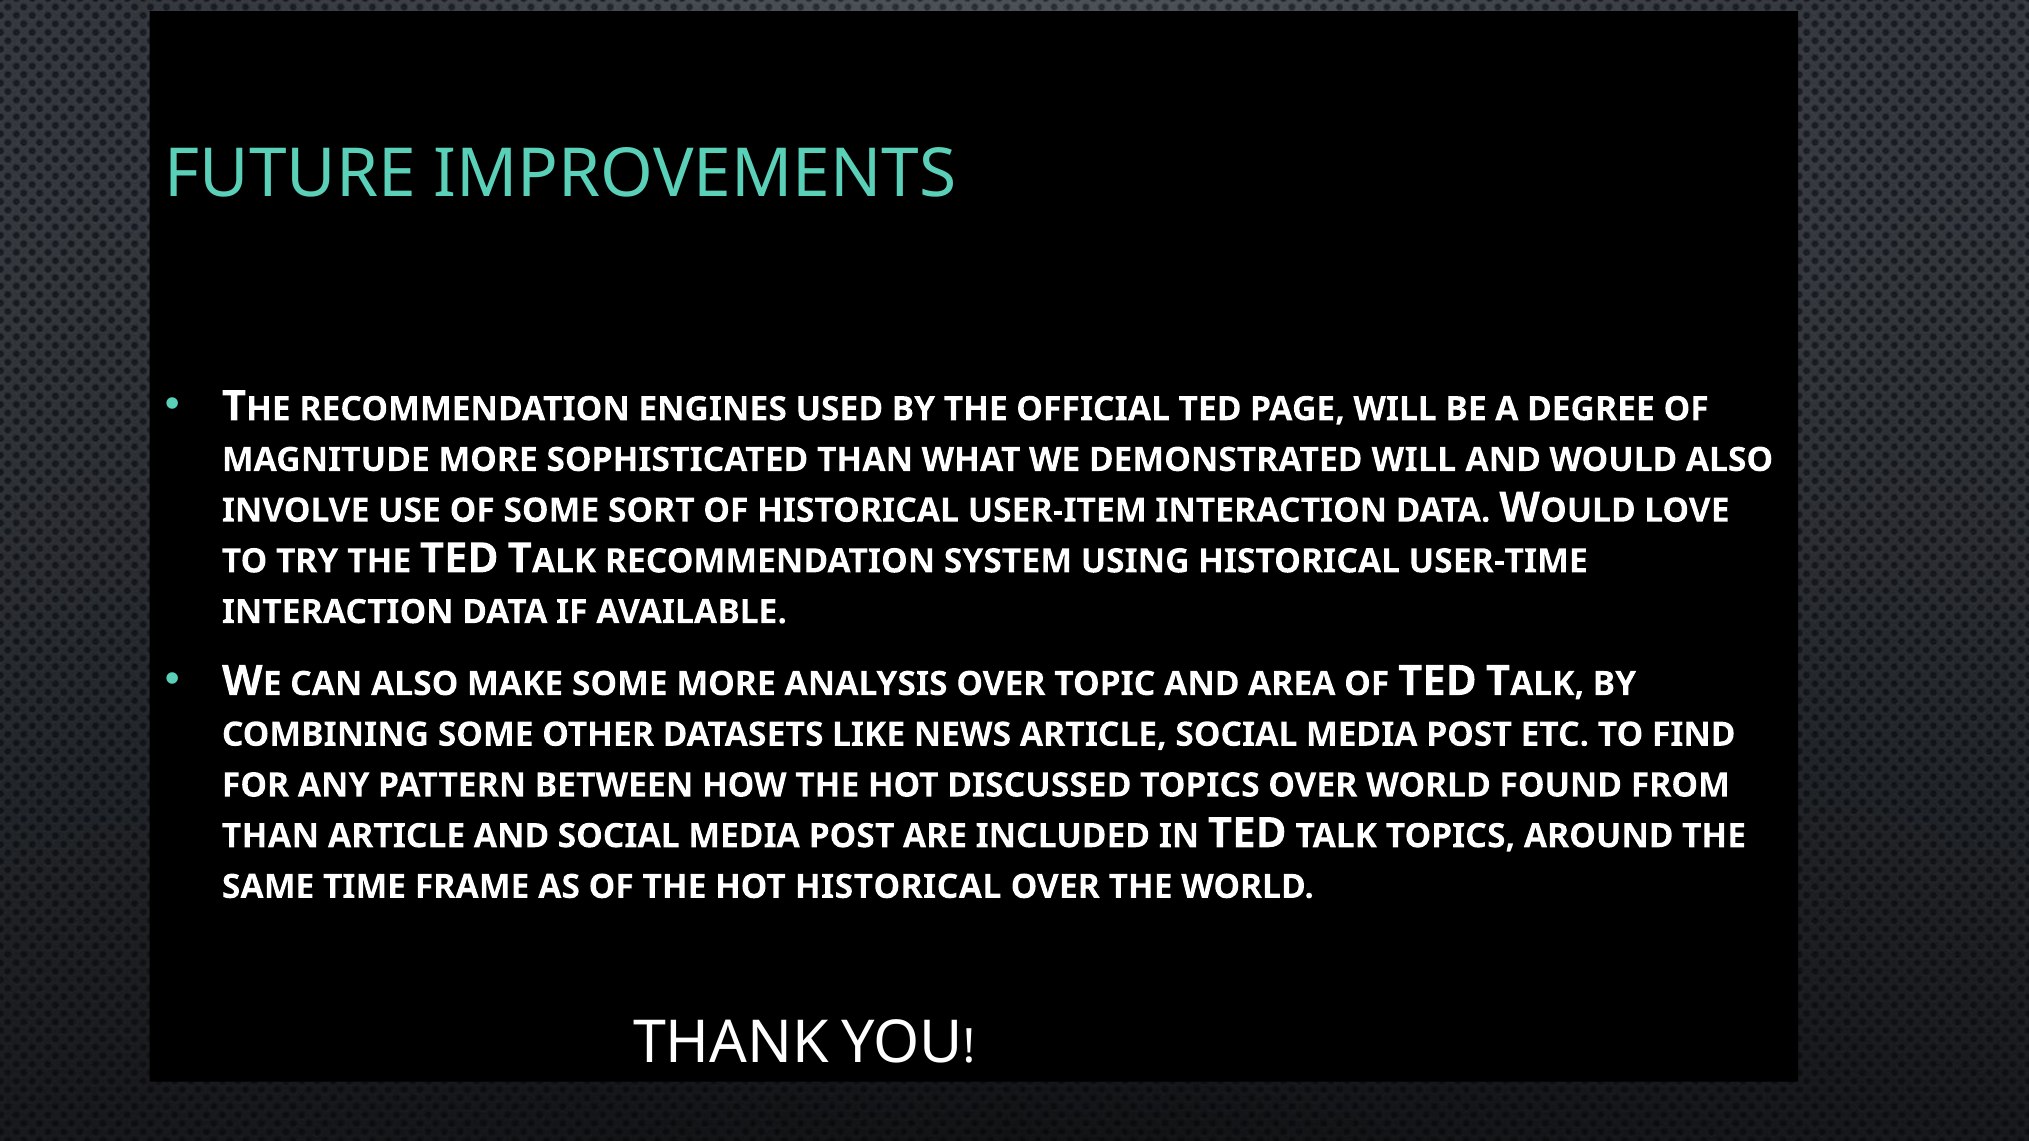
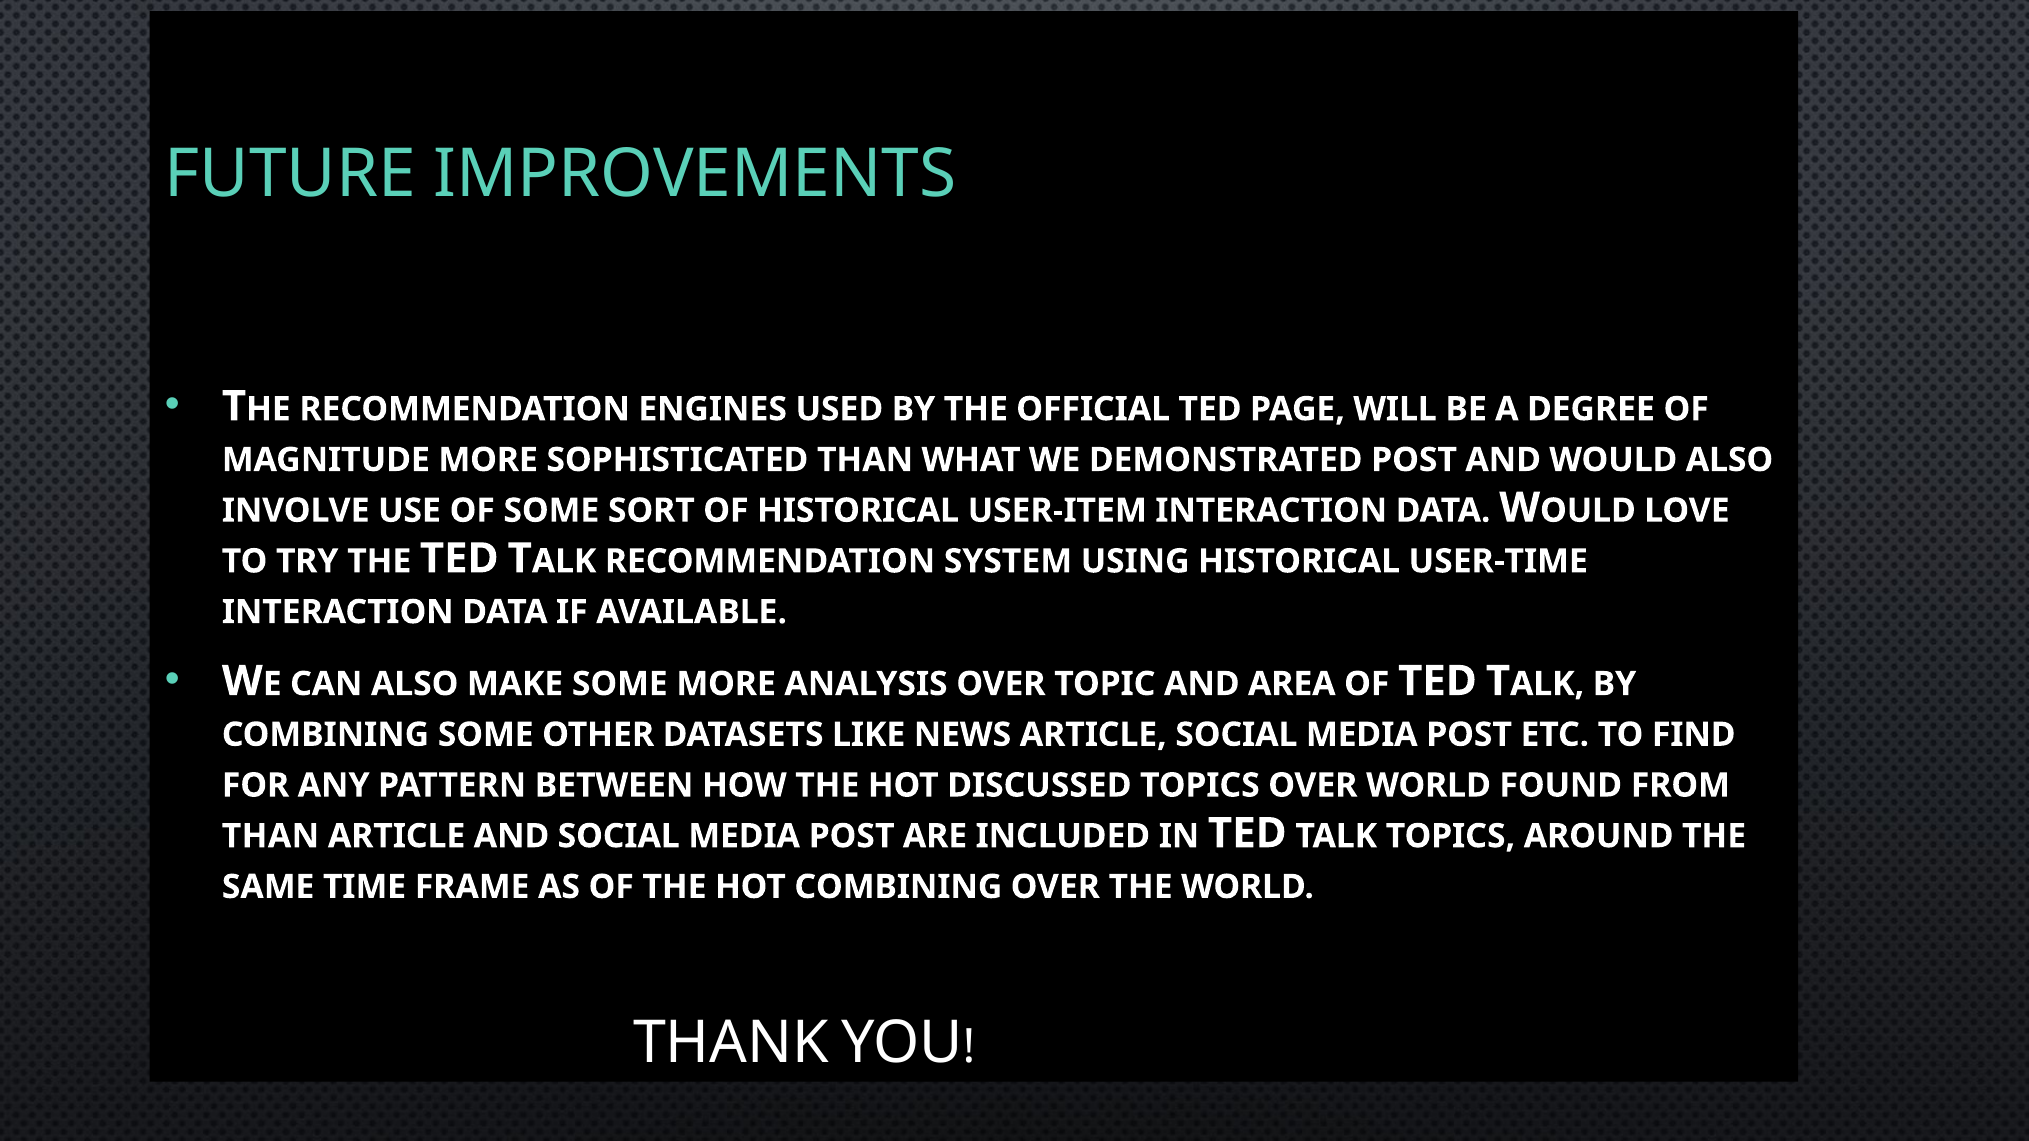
DEMONSTRATED WILL: WILL -> POST
HOT HISTORICAL: HISTORICAL -> COMBINING
